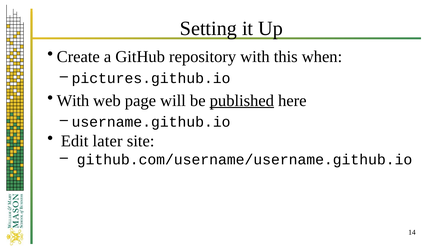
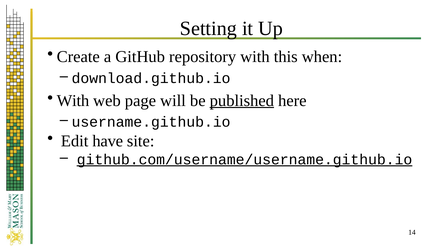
pictures.github.io: pictures.github.io -> download.github.io
later: later -> have
github.com/username/username.github.io underline: none -> present
